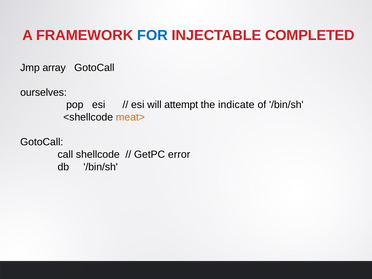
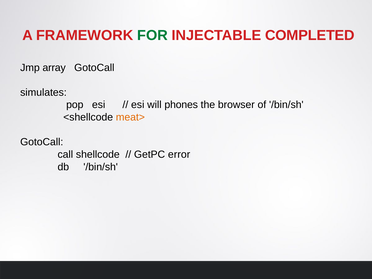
FOR colour: blue -> green
ourselves: ourselves -> simulates
attempt: attempt -> phones
indicate: indicate -> browser
